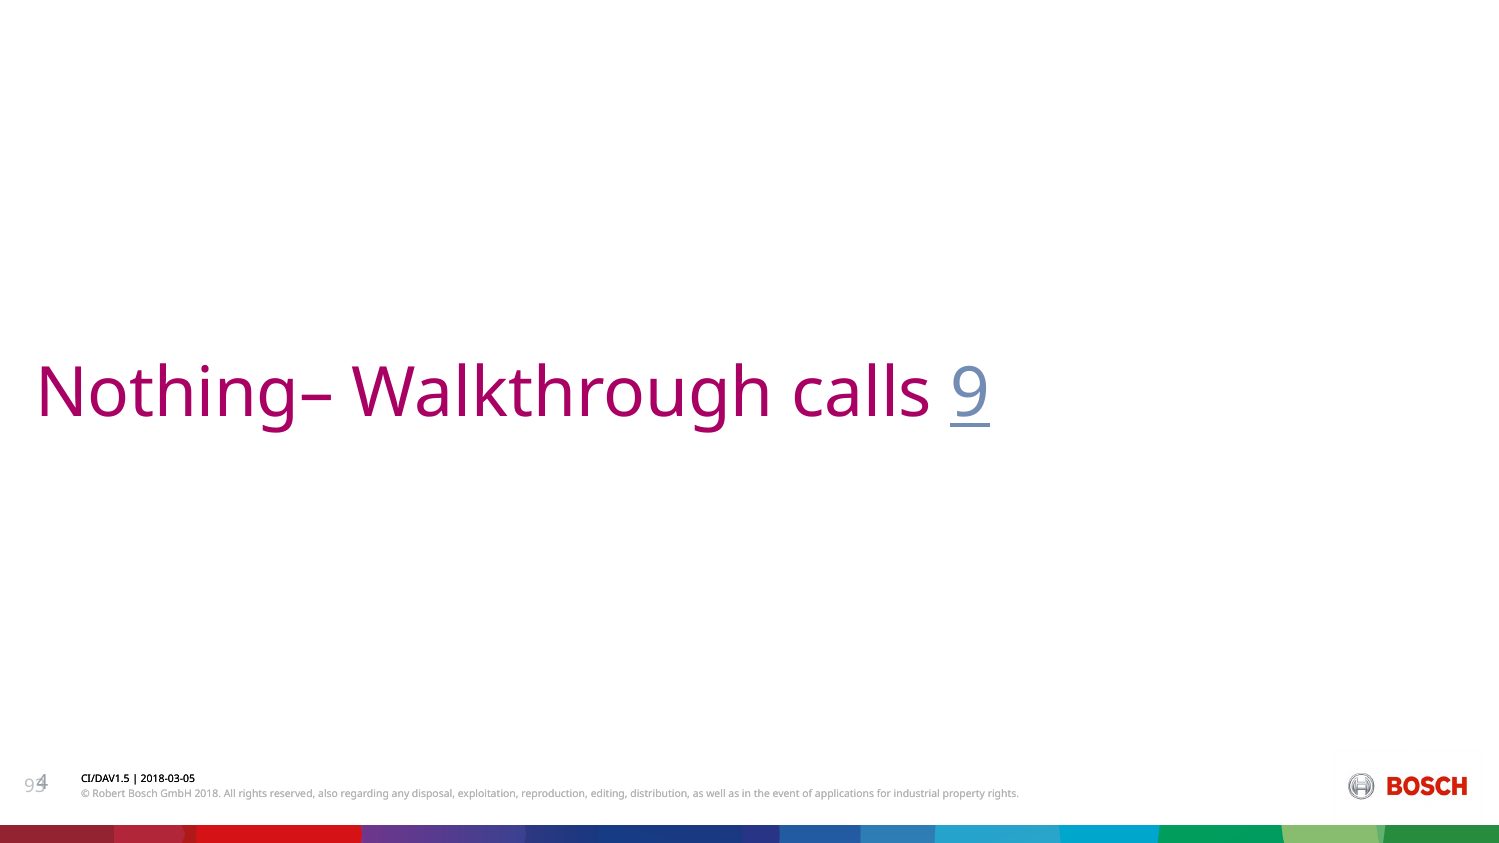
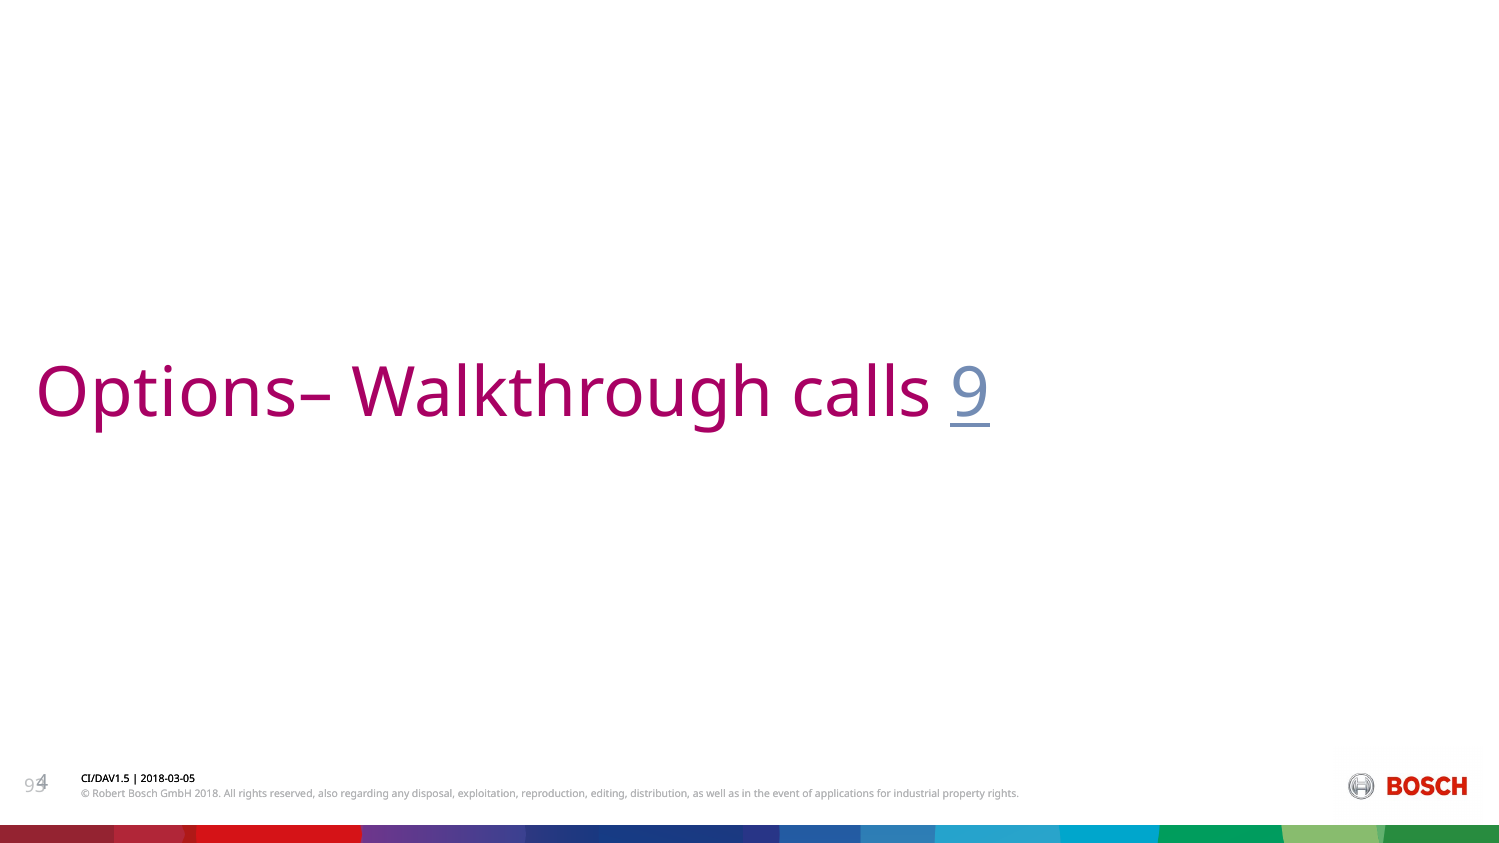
Nothing–: Nothing– -> Options–
